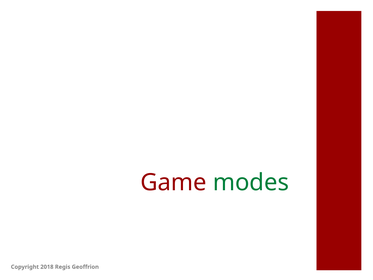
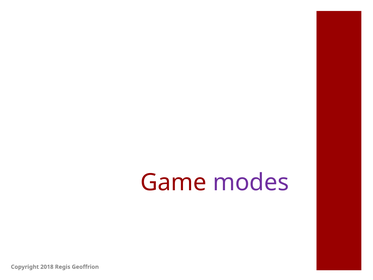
modes colour: green -> purple
